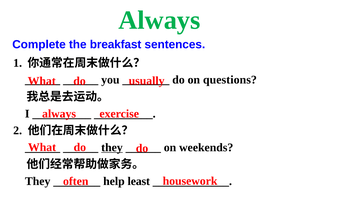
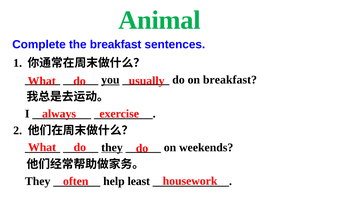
Always at (159, 20): Always -> Animal
you underline: none -> present
on questions: questions -> breakfast
